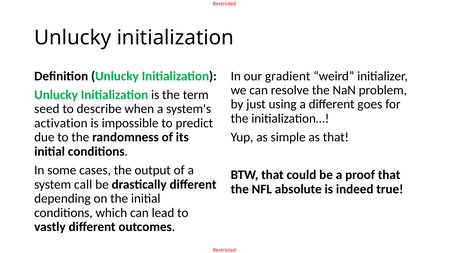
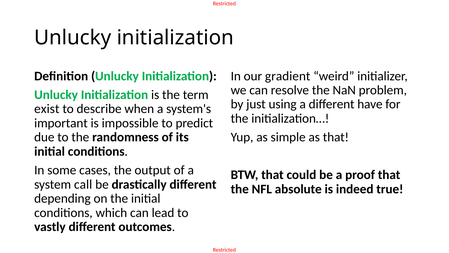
goes: goes -> have
seed: seed -> exist
activation: activation -> important
